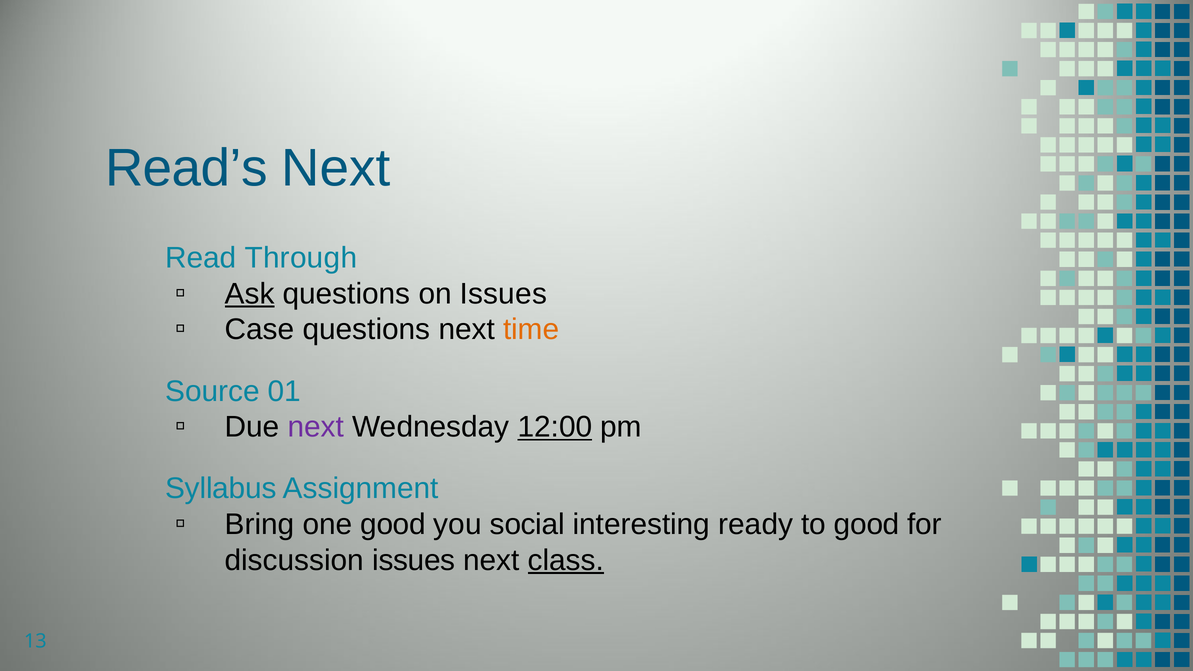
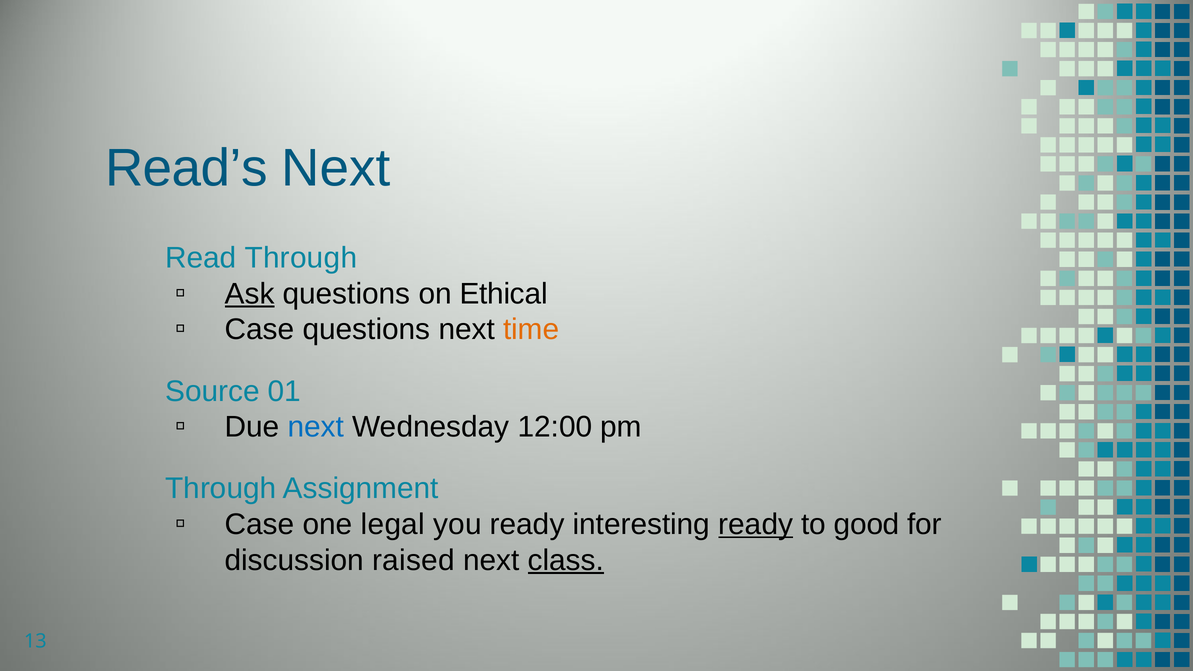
on Issues: Issues -> Ethical
next at (316, 427) colour: purple -> blue
12:00 underline: present -> none
Syllabus at (221, 489): Syllabus -> Through
Bring at (260, 524): Bring -> Case
one good: good -> legal
you social: social -> ready
ready at (756, 524) underline: none -> present
discussion issues: issues -> raised
